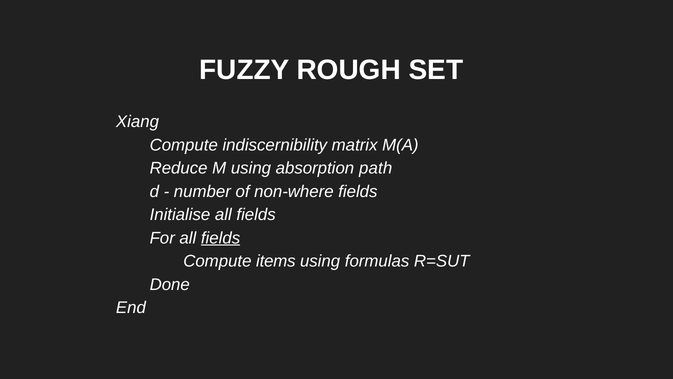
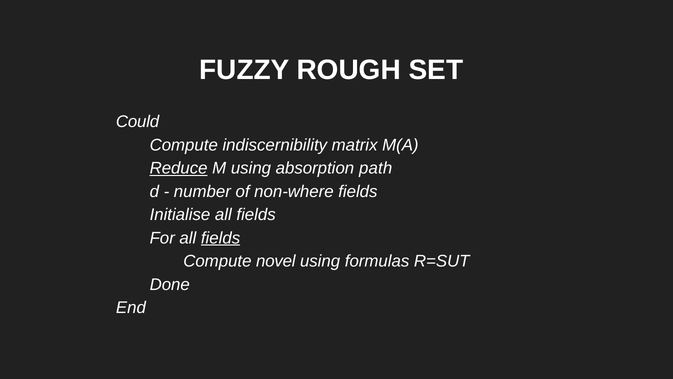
Xiang: Xiang -> Could
Reduce underline: none -> present
items: items -> novel
